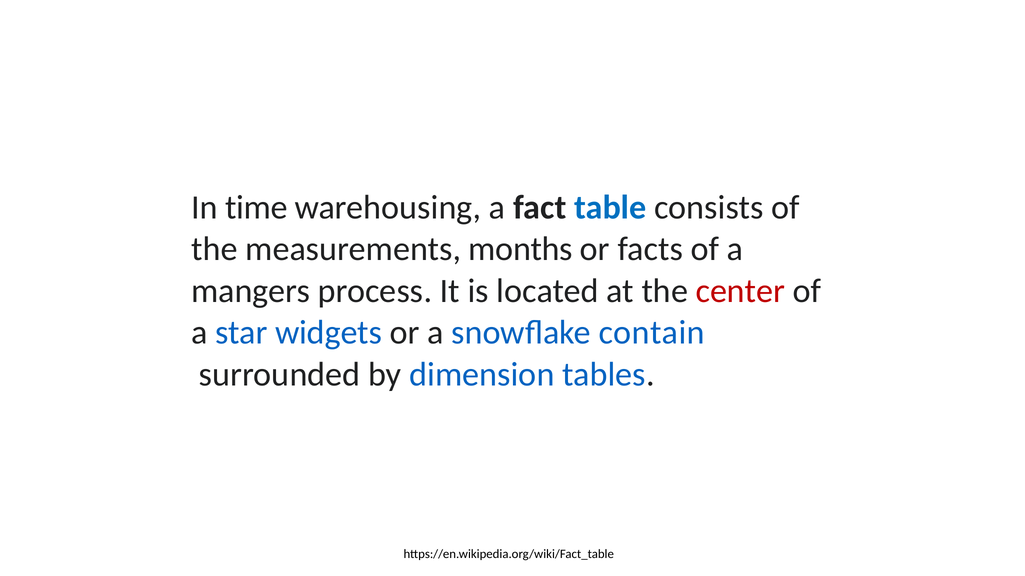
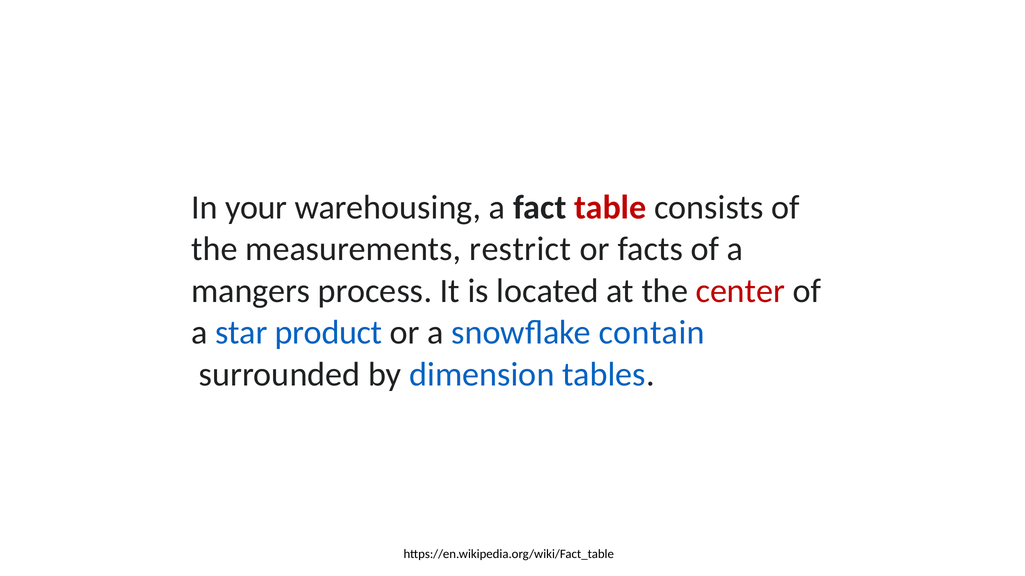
time: time -> your
table colour: blue -> red
months: months -> restrict
widgets: widgets -> product
